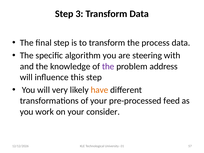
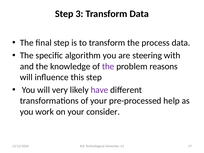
address: address -> reasons
have colour: orange -> purple
feed: feed -> help
